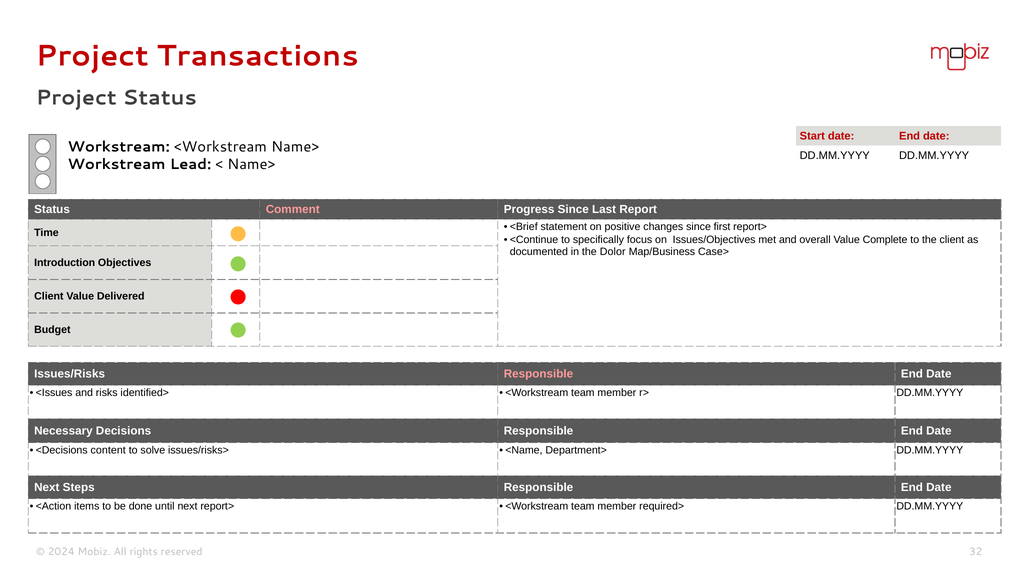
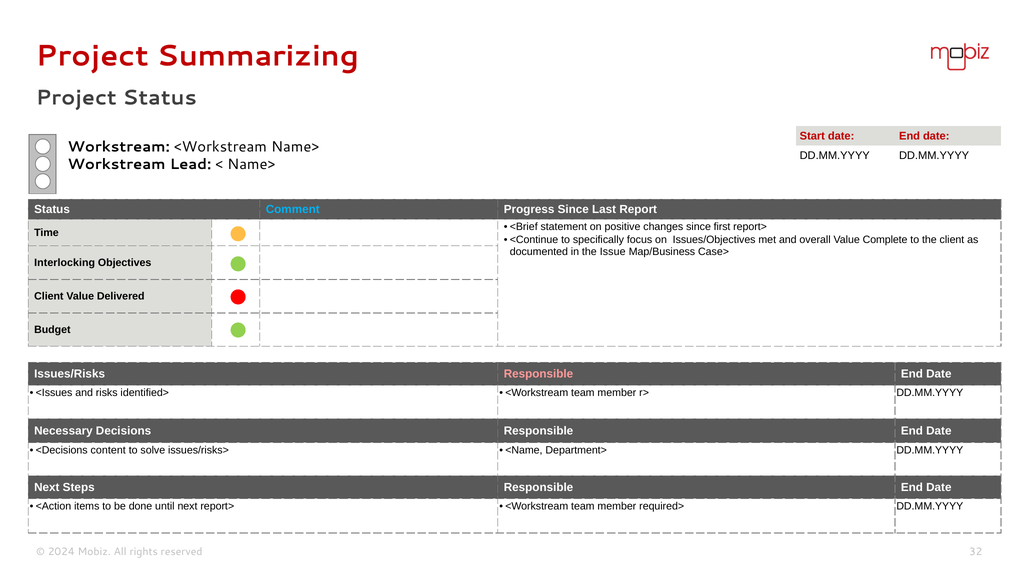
Transactions: Transactions -> Summarizing
Comment colour: pink -> light blue
Dolor: Dolor -> Issue
Introduction: Introduction -> Interlocking
